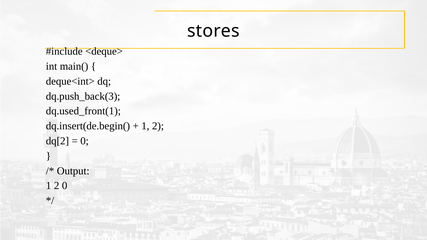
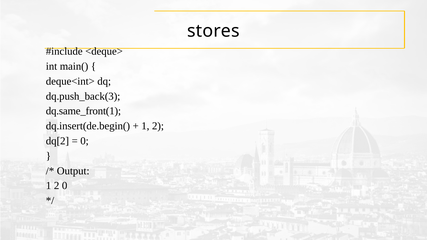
dq.used_front(1: dq.used_front(1 -> dq.same_front(1
